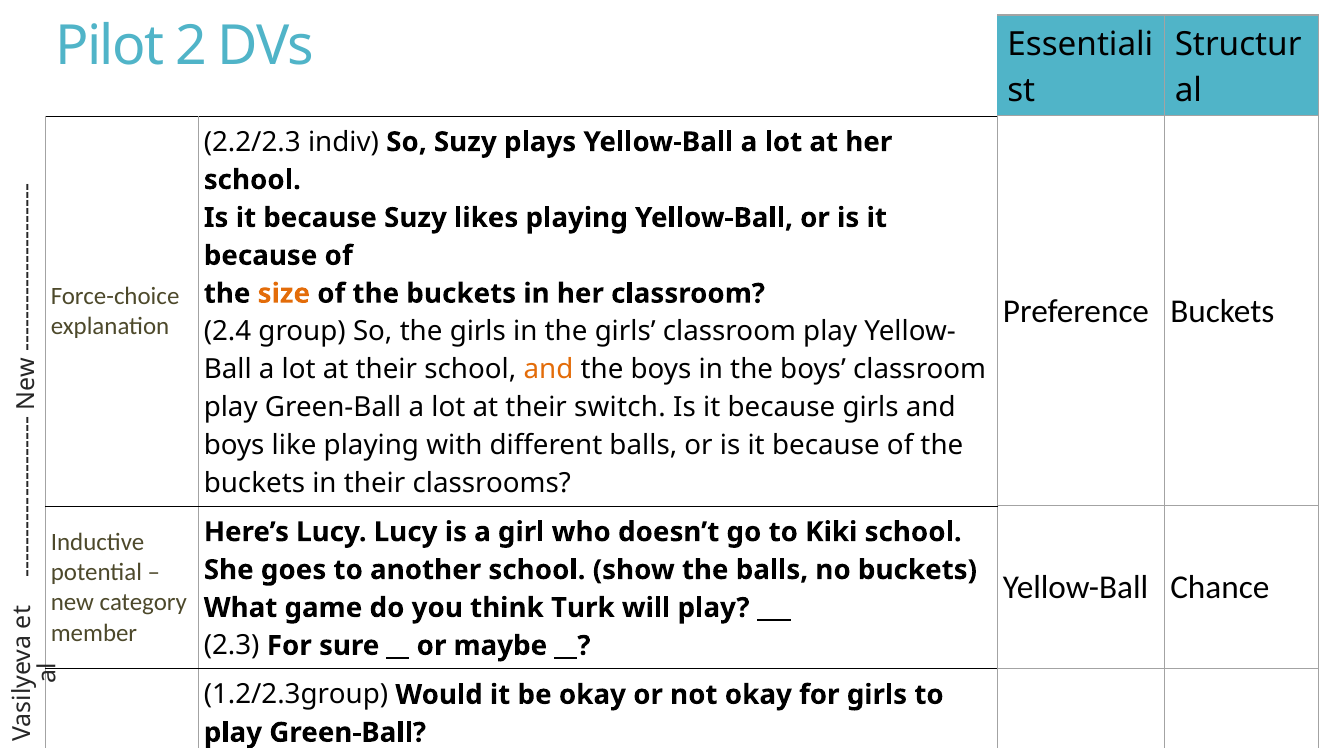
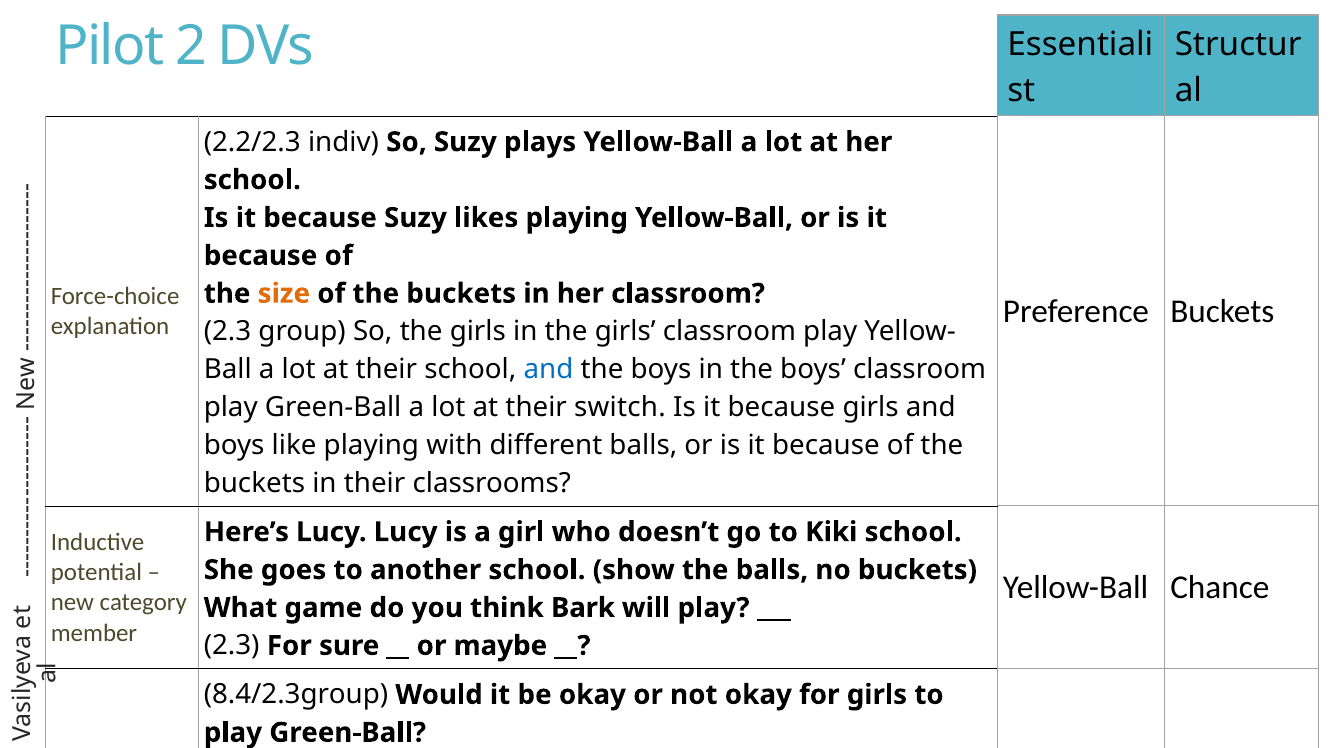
2.4 at (228, 332): 2.4 -> 2.3
and at (548, 369) colour: orange -> blue
Turk: Turk -> Bark
1.2/2.3group: 1.2/2.3group -> 8.4/2.3group
